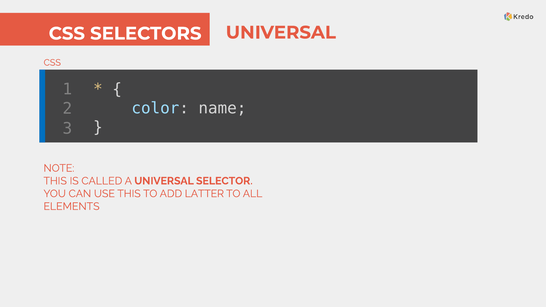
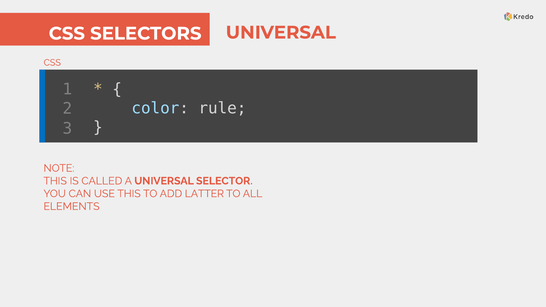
name: name -> rule
